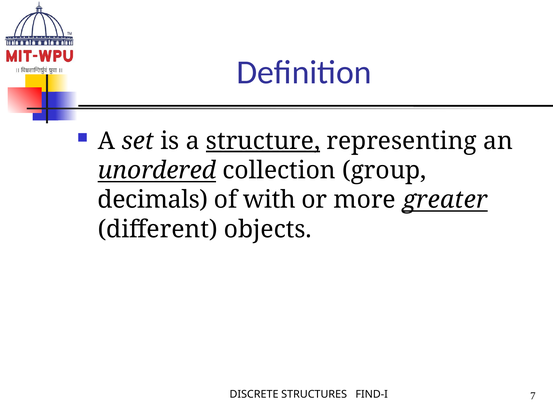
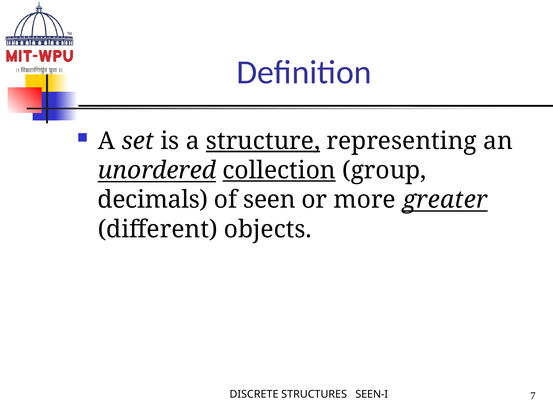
collection underline: none -> present
with: with -> seen
FIND-I: FIND-I -> SEEN-I
